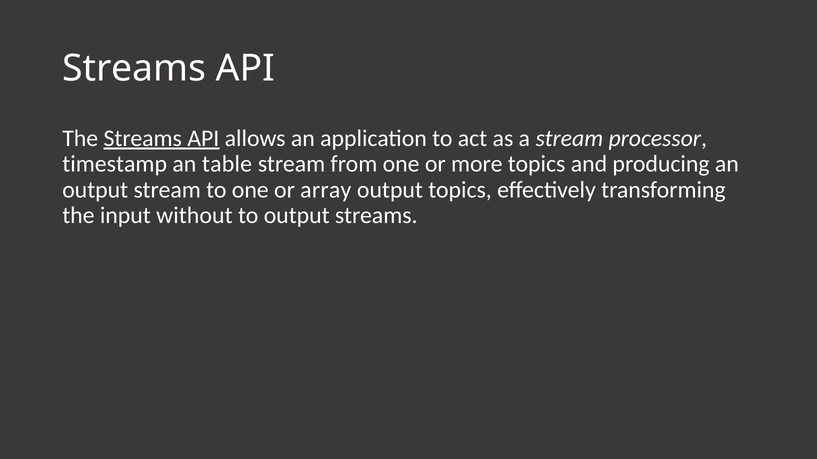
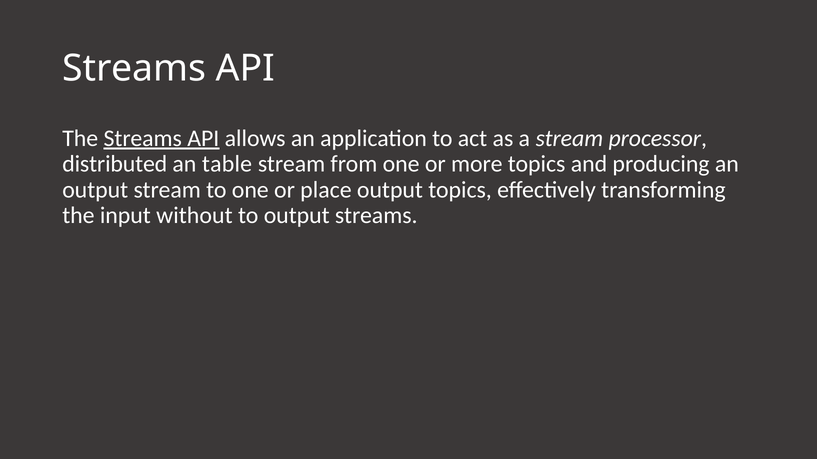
timestamp: timestamp -> distributed
array: array -> place
